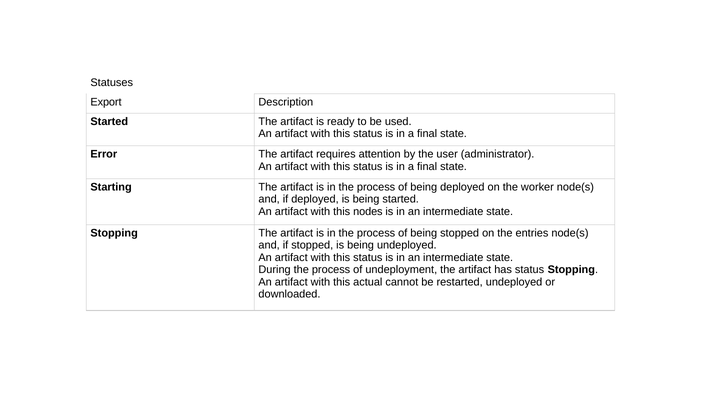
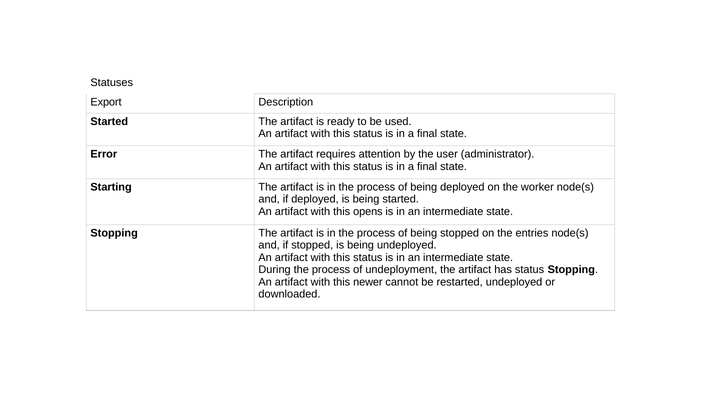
nodes: nodes -> opens
actual: actual -> newer
